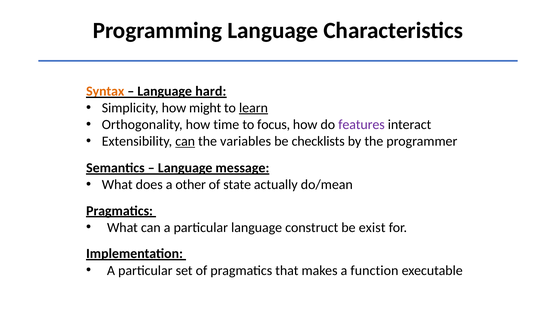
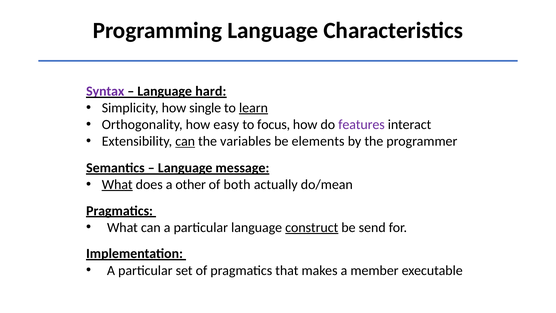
Syntax colour: orange -> purple
might: might -> single
time: time -> easy
checklists: checklists -> elements
What at (117, 184) underline: none -> present
state: state -> both
construct underline: none -> present
exist: exist -> send
function: function -> member
